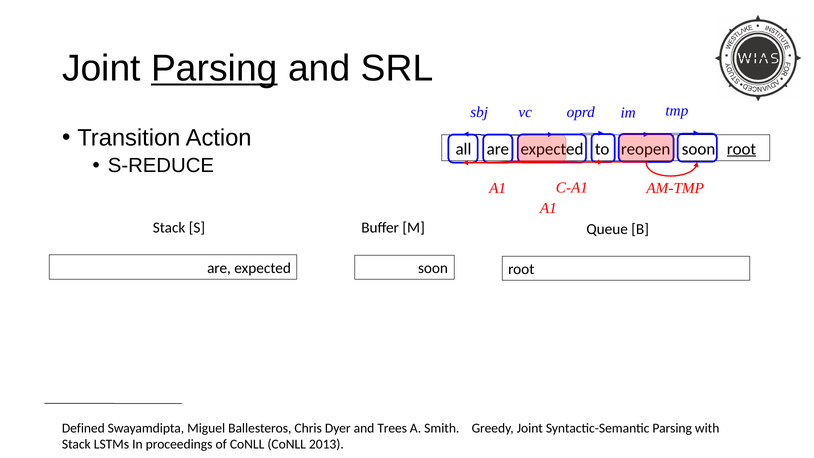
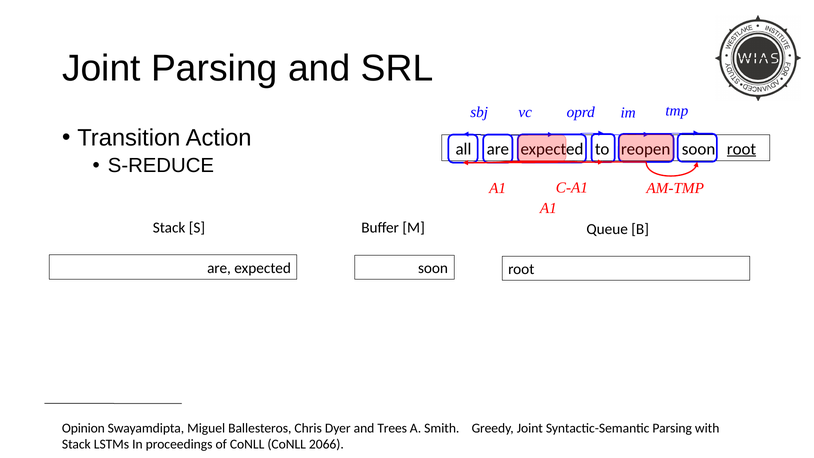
Parsing at (214, 68) underline: present -> none
Defined: Defined -> Opinion
2013: 2013 -> 2066
